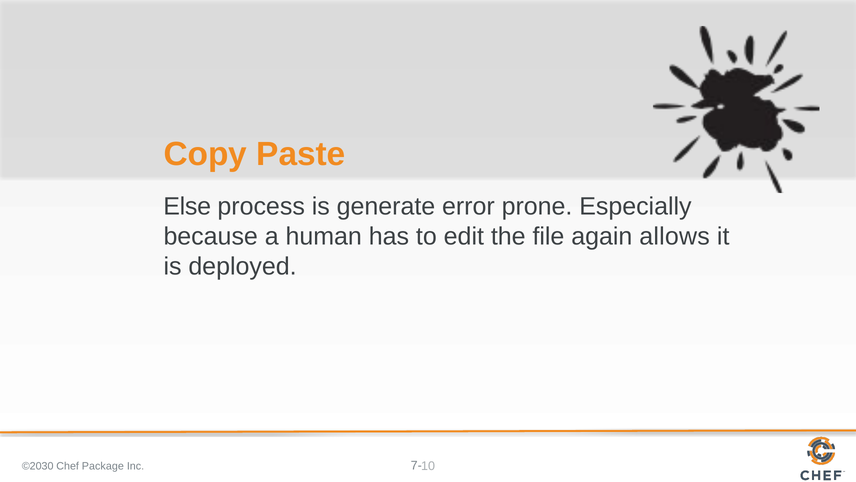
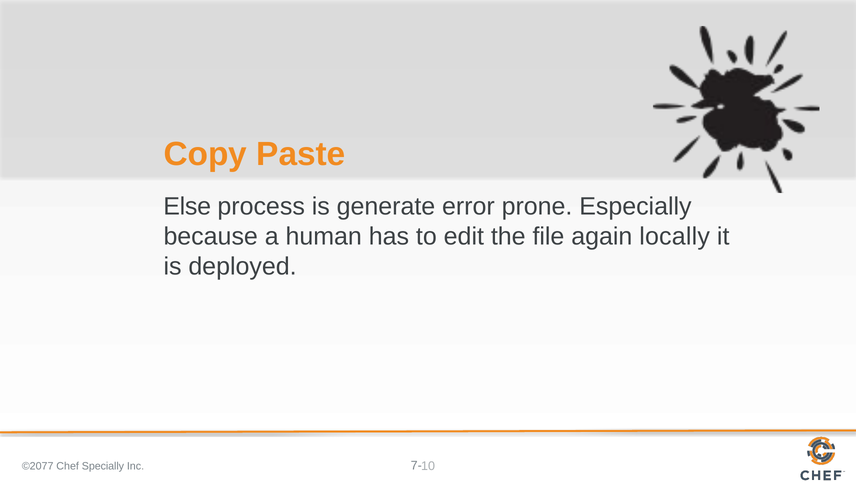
allows: allows -> locally
©2030: ©2030 -> ©2077
Package: Package -> Specially
